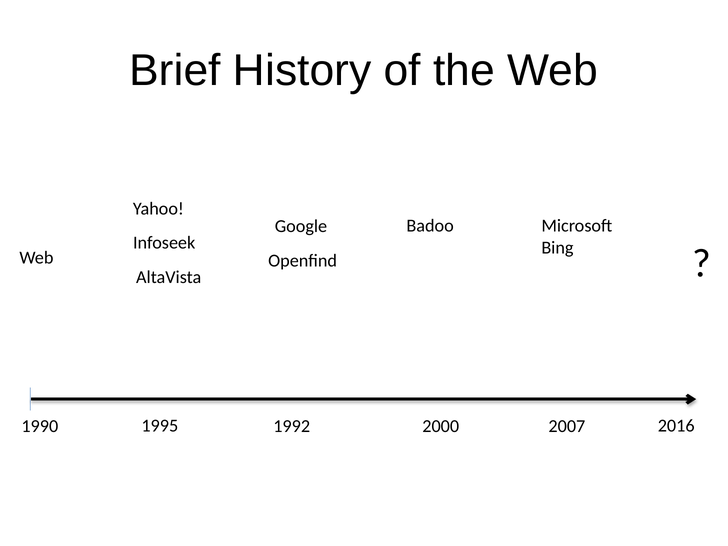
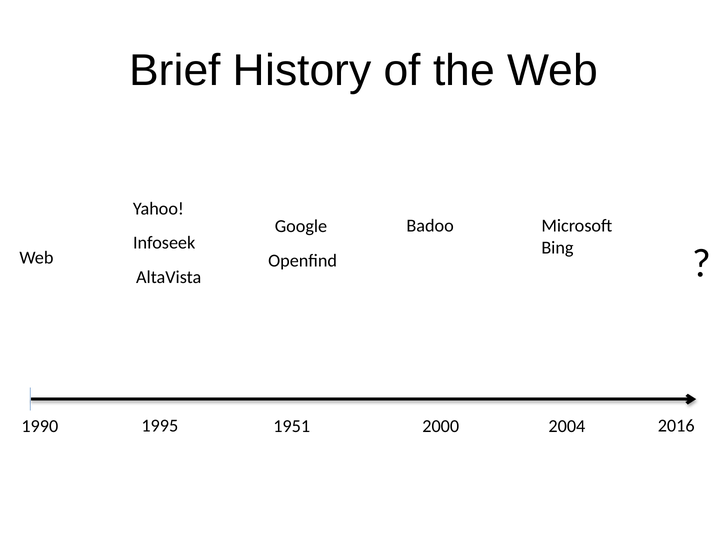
1992: 1992 -> 1951
2007: 2007 -> 2004
